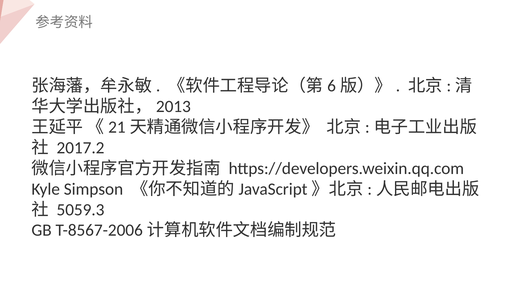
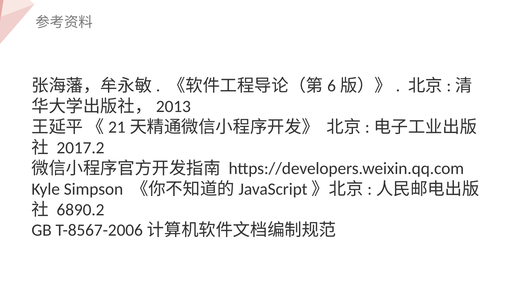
5059.3: 5059.3 -> 6890.2
